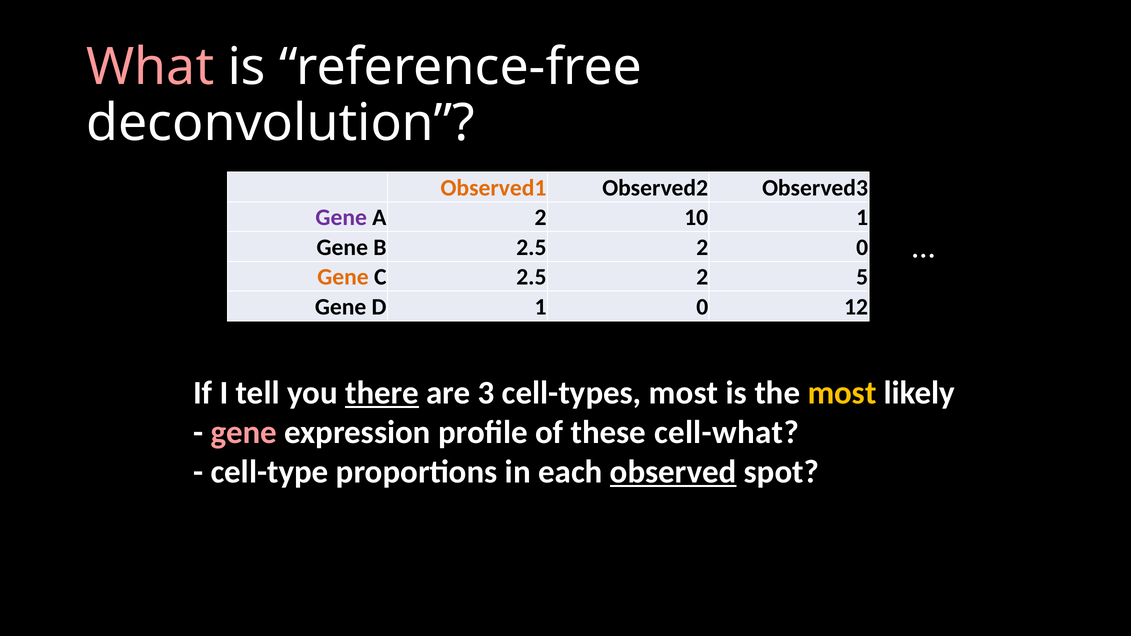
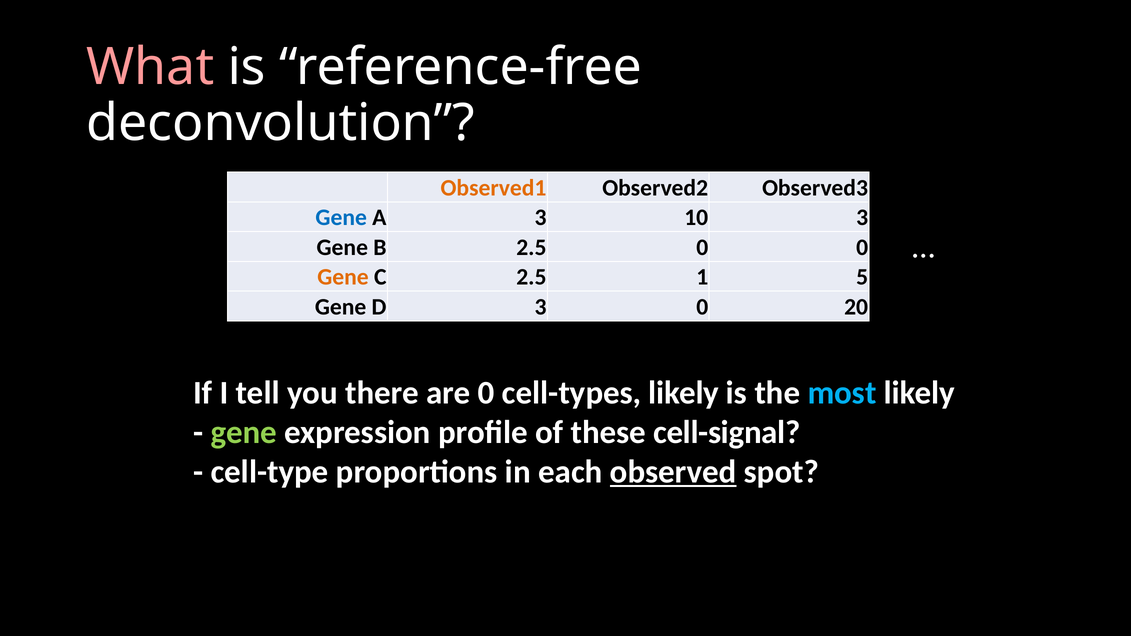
Gene at (341, 218) colour: purple -> blue
A 2: 2 -> 3
10 1: 1 -> 3
B 2.5 2: 2 -> 0
C 2.5 2: 2 -> 1
D 1: 1 -> 3
12: 12 -> 20
there underline: present -> none
are 3: 3 -> 0
cell-types most: most -> likely
most at (842, 393) colour: yellow -> light blue
gene at (244, 433) colour: pink -> light green
cell-what: cell-what -> cell-signal
